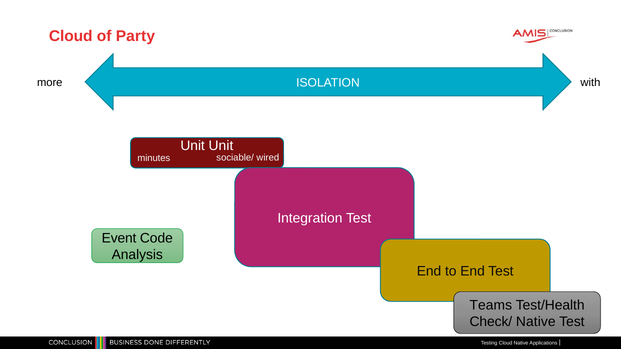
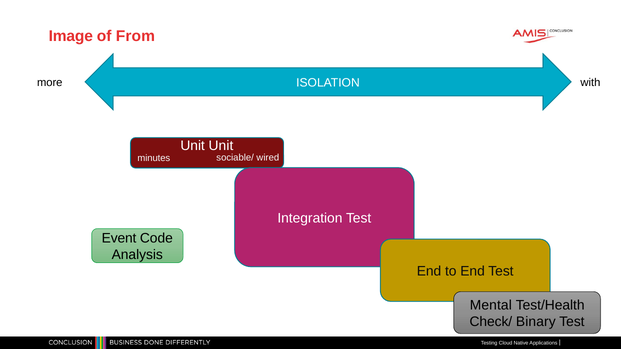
Cloud at (71, 36): Cloud -> Image
Party: Party -> From
Teams: Teams -> Mental
Check/ Native: Native -> Binary
